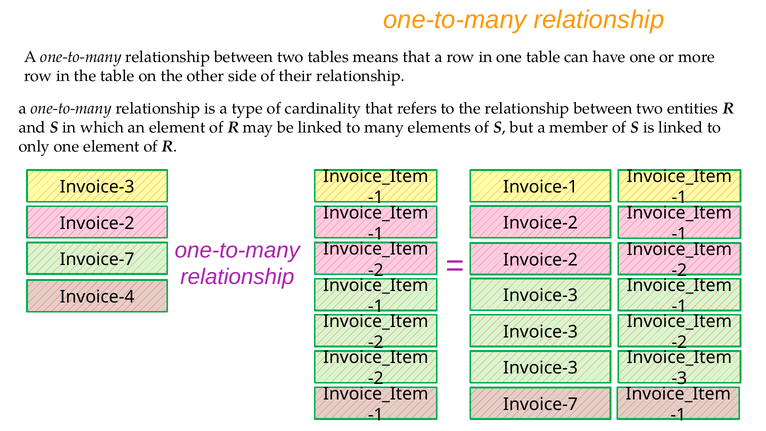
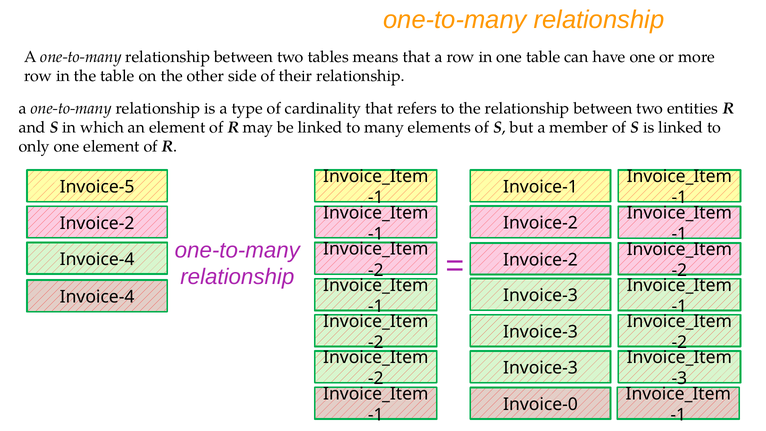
Invoice-3 at (97, 187): Invoice-3 -> Invoice-5
Invoice-7 at (97, 259): Invoice-7 -> Invoice-4
Invoice-7 at (540, 404): Invoice-7 -> Invoice-0
